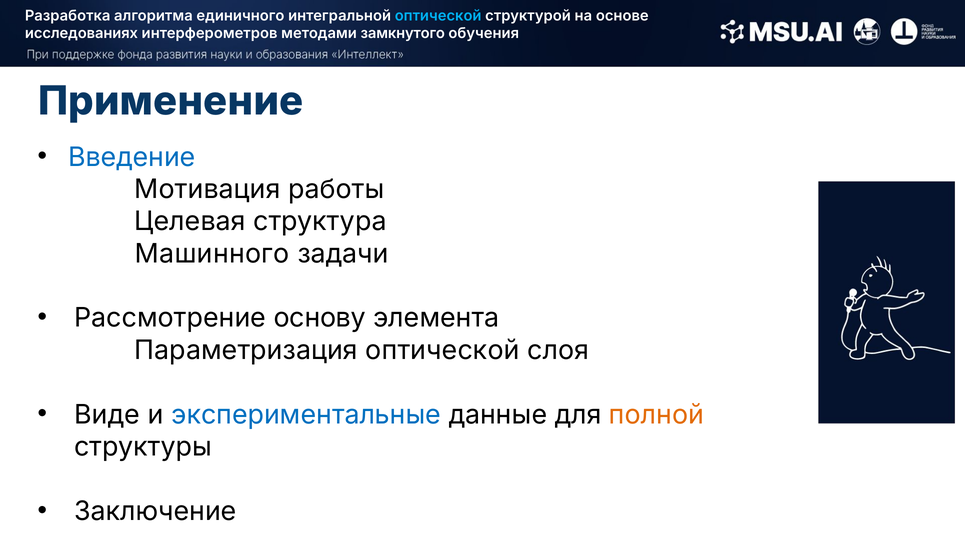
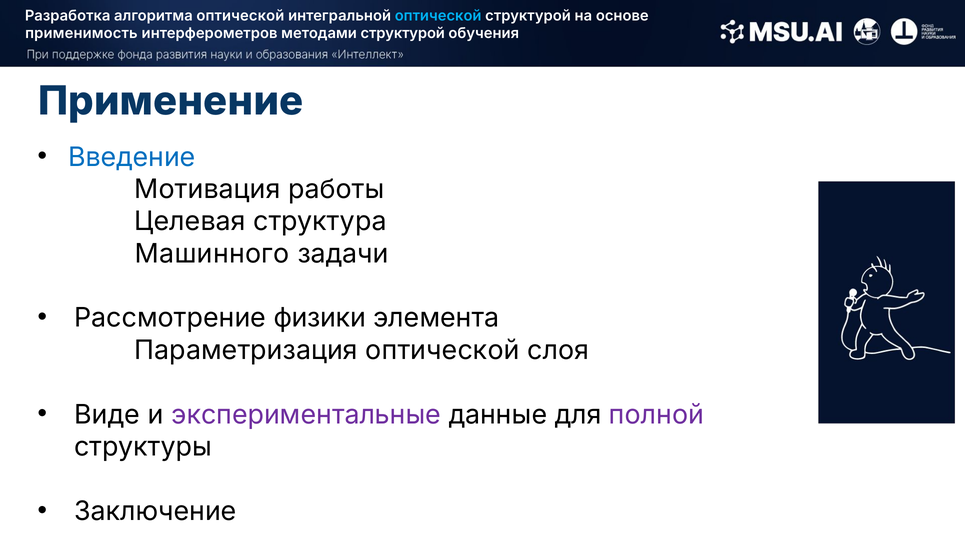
алгоритма единичного: единичного -> оптической
исследованиях: исследованиях -> применимость
методами замкнутого: замкнутого -> структурой
основу: основу -> физики
экспериментальные colour: blue -> purple
полной colour: orange -> purple
